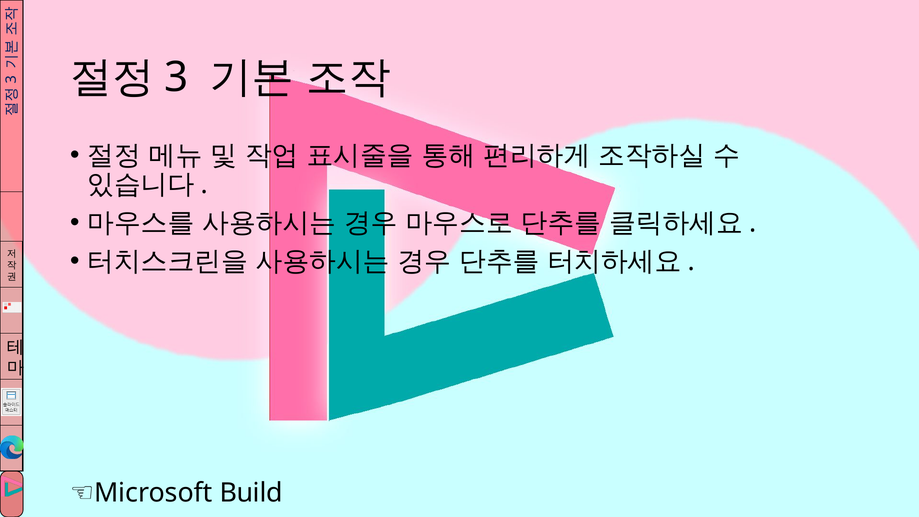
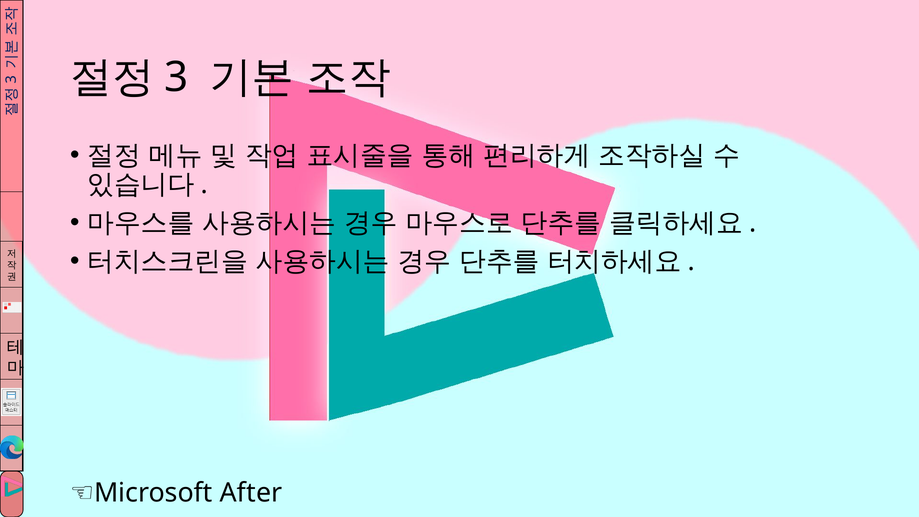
Build: Build -> After
